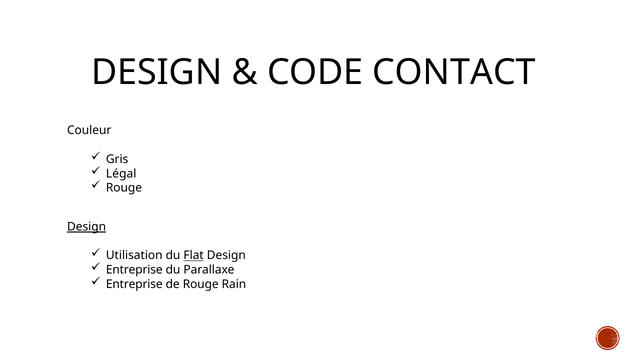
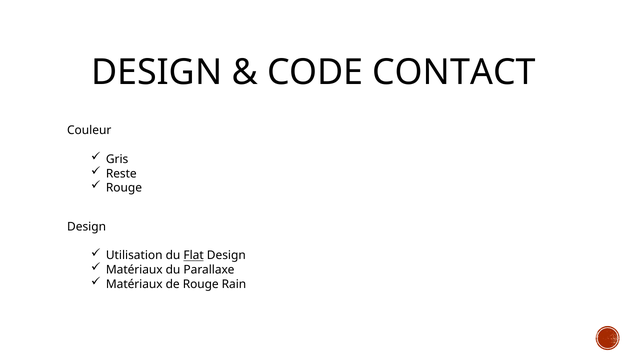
Légal: Légal -> Reste
Design at (87, 226) underline: present -> none
Entreprise at (134, 269): Entreprise -> Matériaux
Entreprise at (134, 284): Entreprise -> Matériaux
